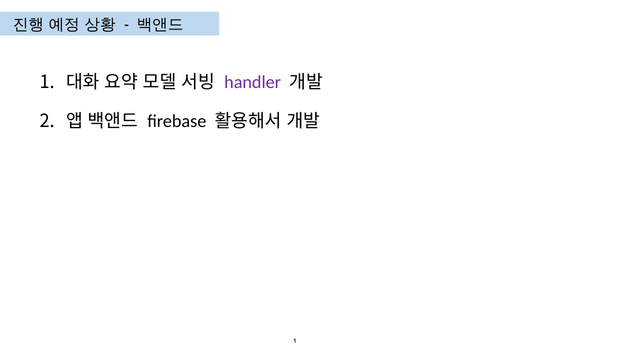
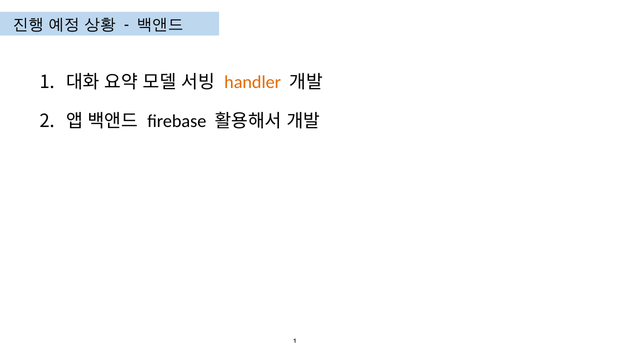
handler colour: purple -> orange
